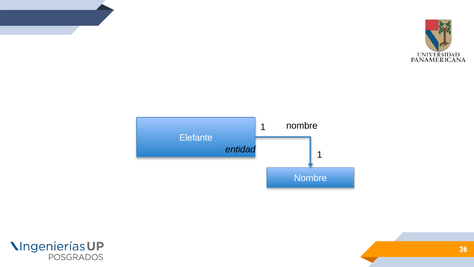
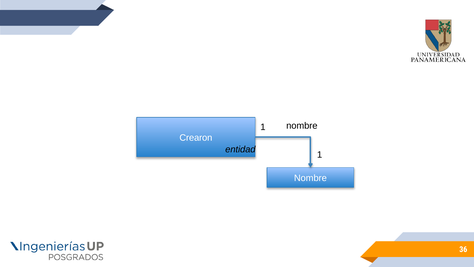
Elefante: Elefante -> Crearon
